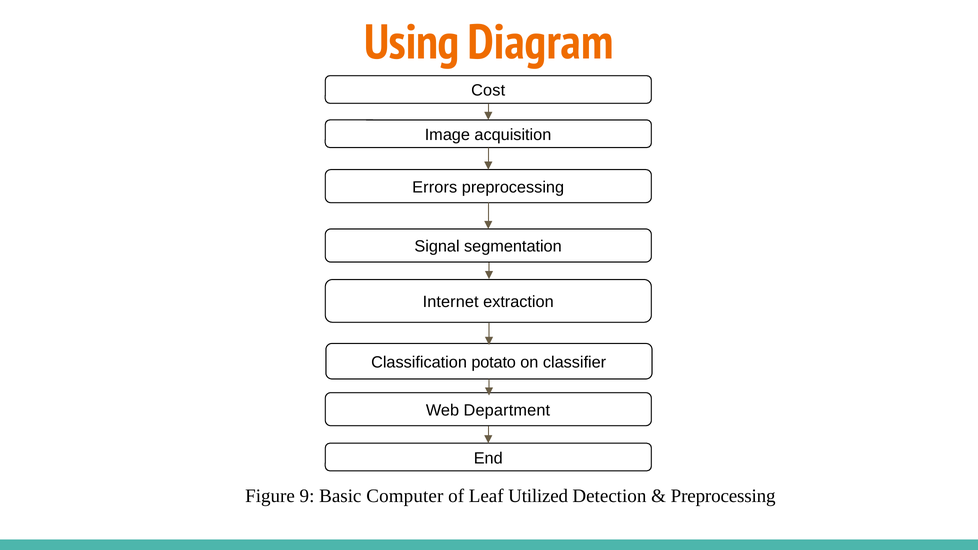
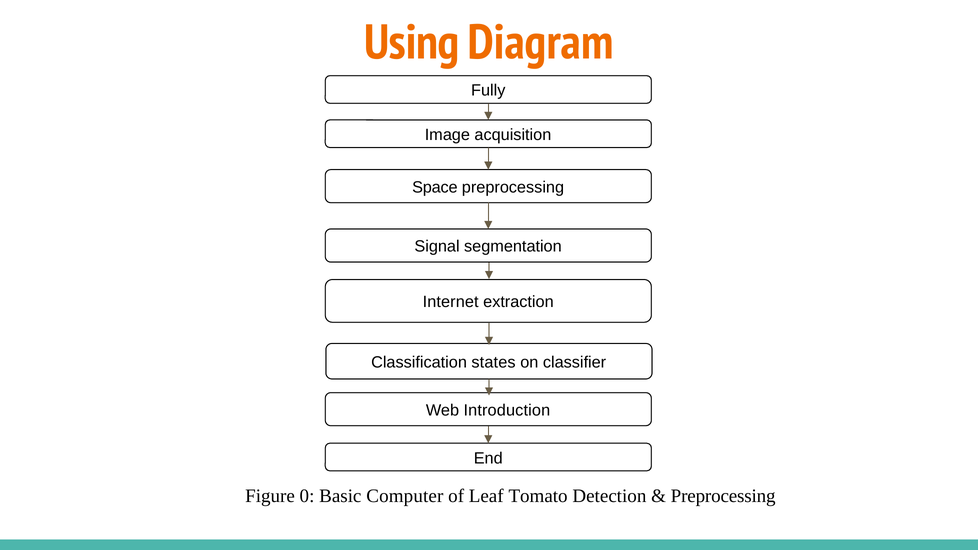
Cost: Cost -> Fully
Errors: Errors -> Space
potato: potato -> states
Department: Department -> Introduction
9: 9 -> 0
Utilized: Utilized -> Tomato
